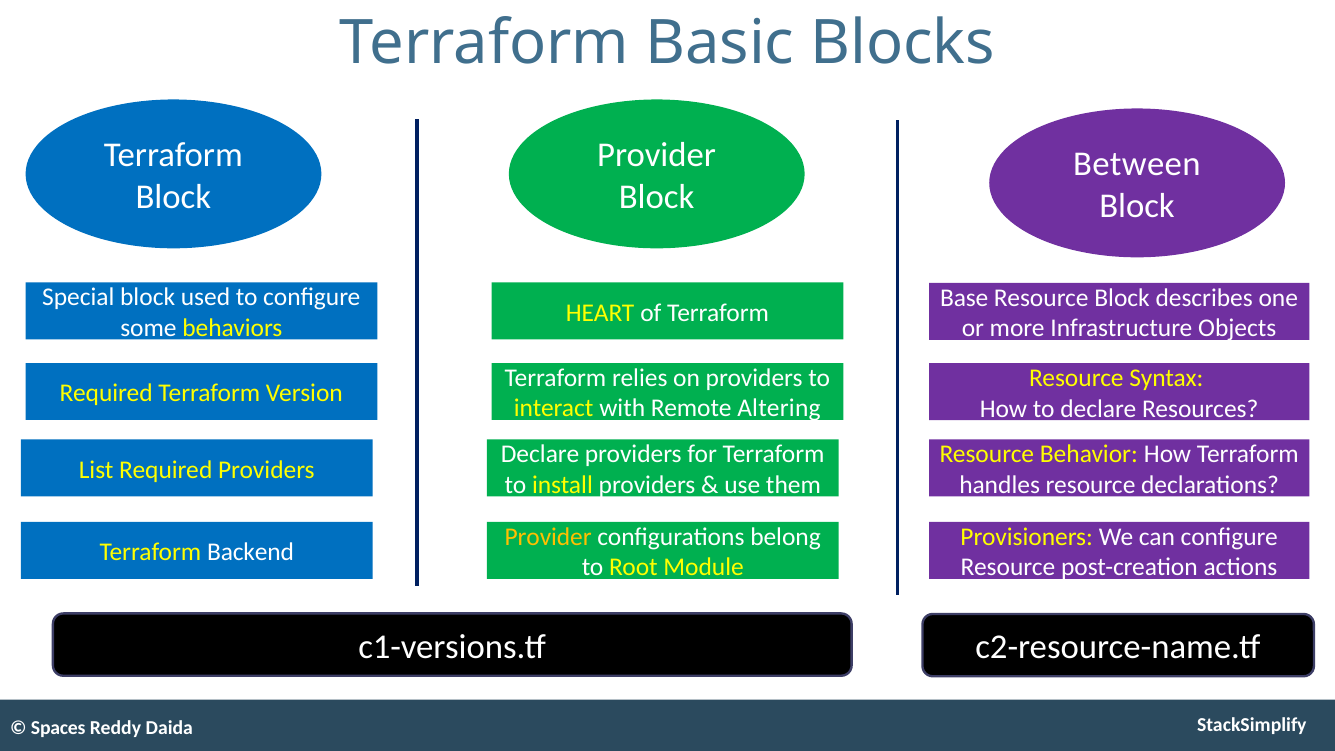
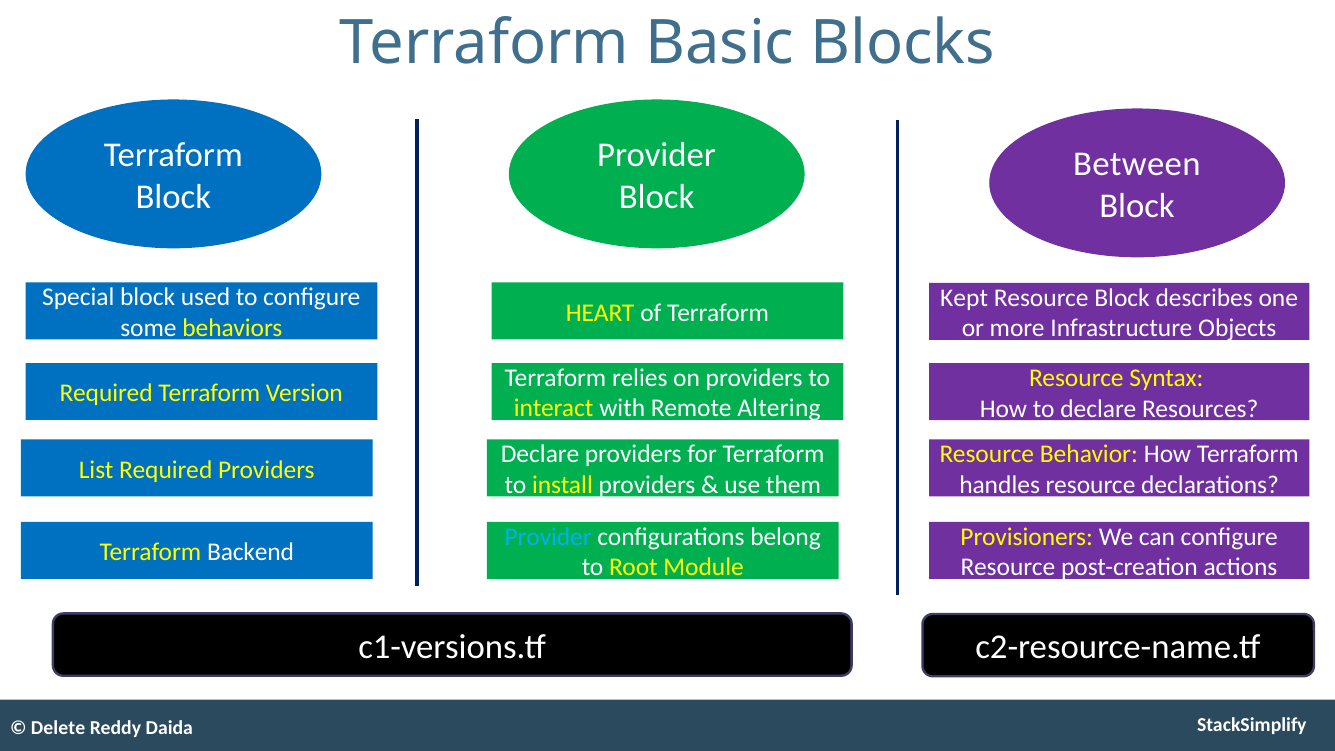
Base: Base -> Kept
Provider at (548, 537) colour: yellow -> light blue
Spaces: Spaces -> Delete
